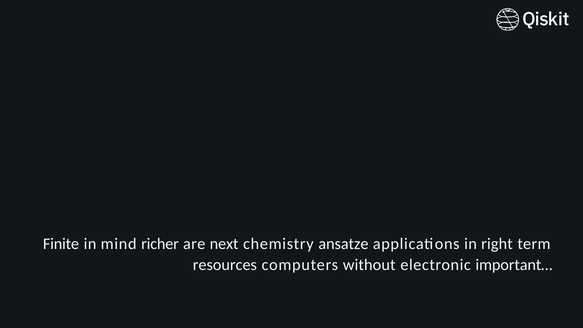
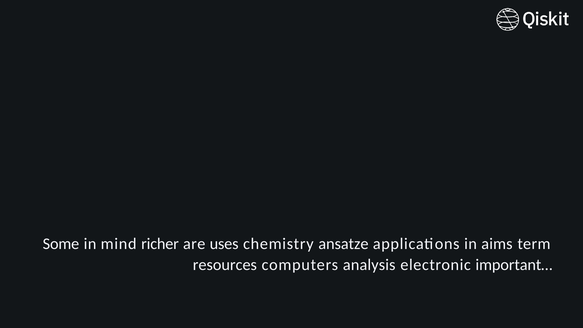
Finite: Finite -> Some
next: next -> uses
right: right -> aims
without: without -> analysis
